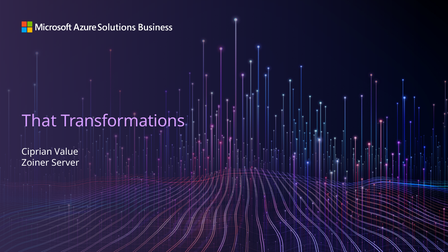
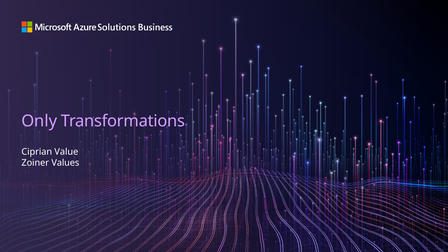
That: That -> Only
Server: Server -> Values
